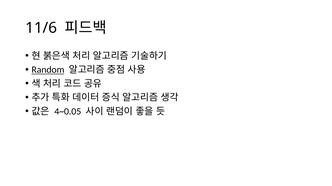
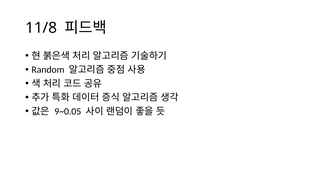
11/6: 11/6 -> 11/8
Random underline: present -> none
4~0.05: 4~0.05 -> 9~0.05
